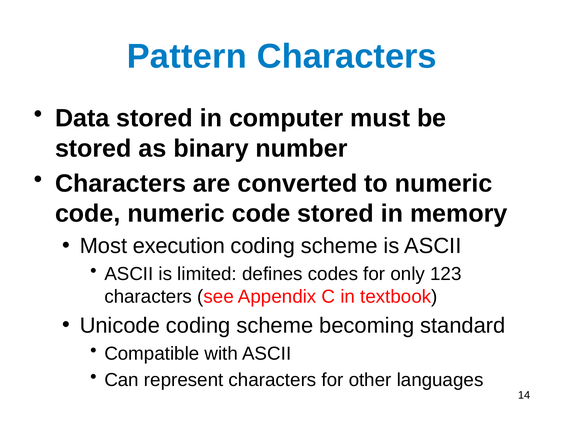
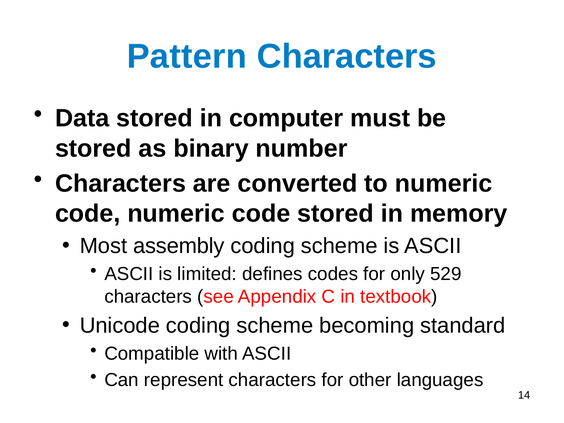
execution: execution -> assembly
123: 123 -> 529
